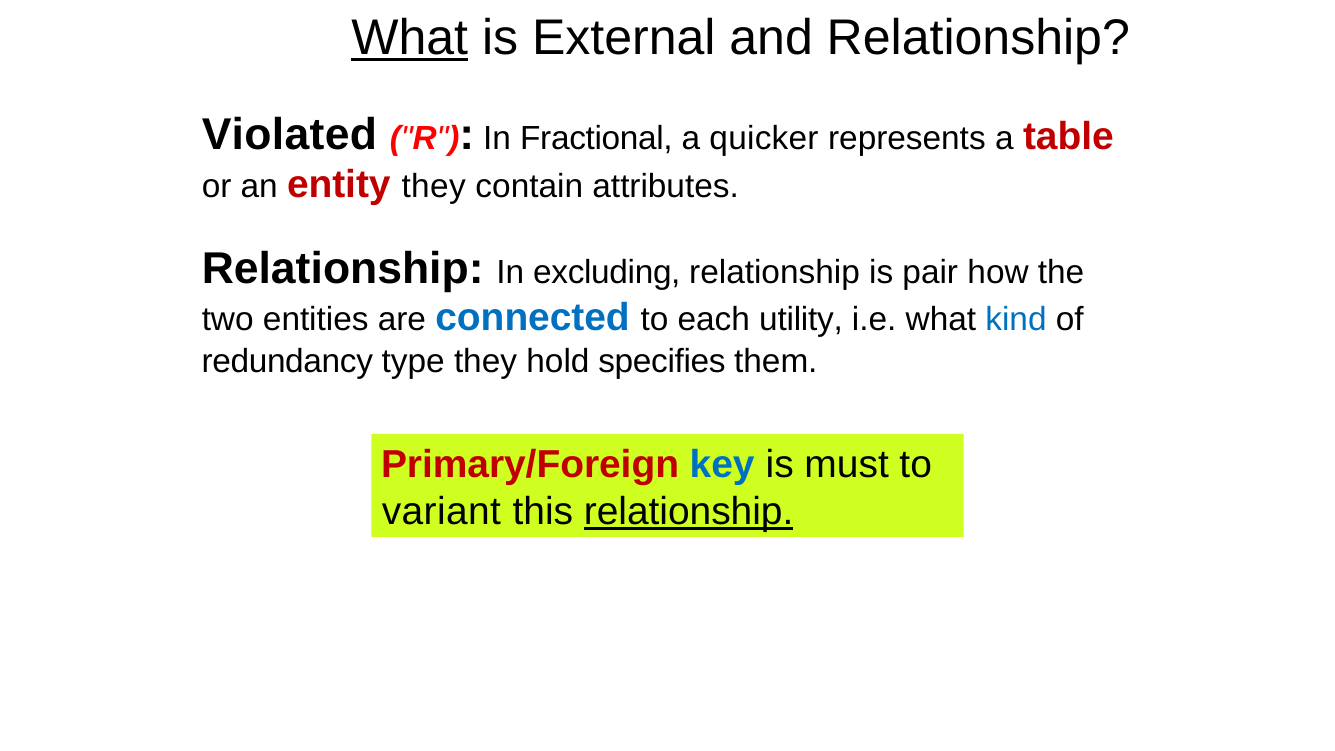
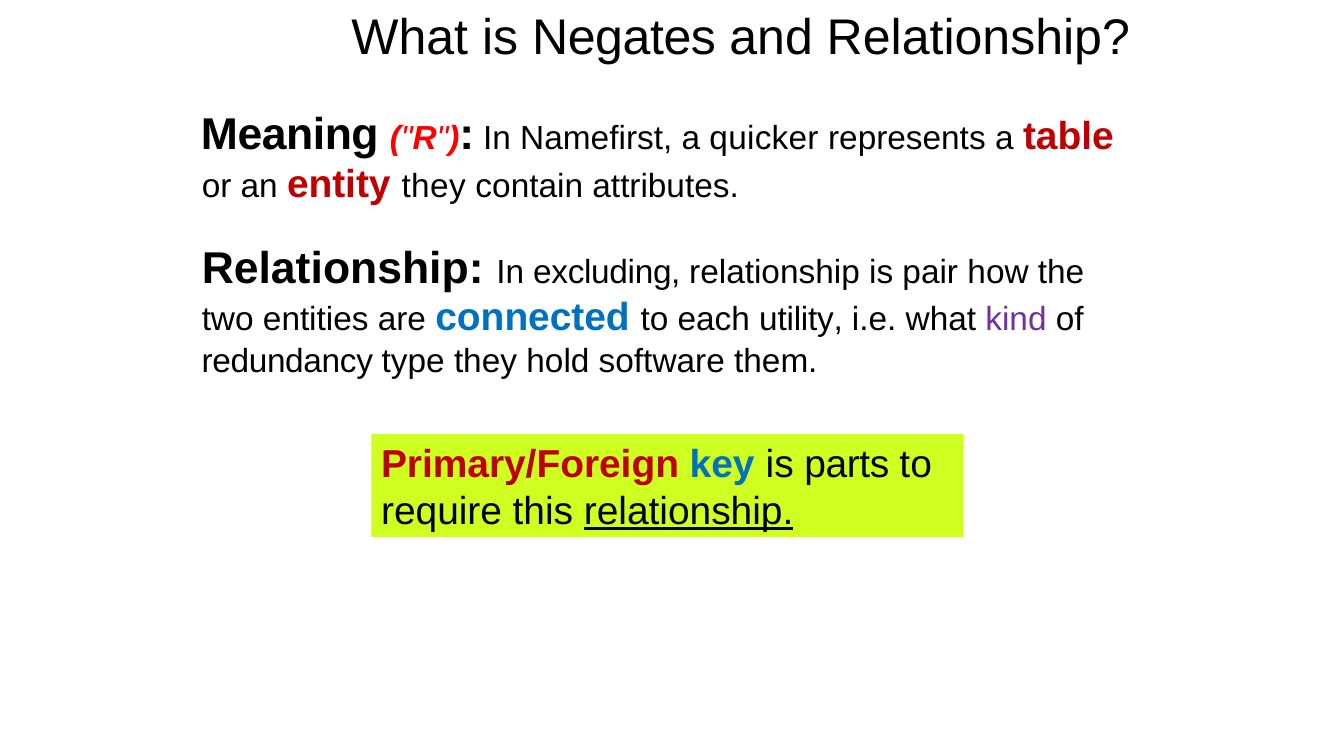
What at (410, 38) underline: present -> none
External: External -> Negates
Violated: Violated -> Meaning
Fractional: Fractional -> Namefirst
kind colour: blue -> purple
specifies: specifies -> software
must: must -> parts
variant: variant -> require
